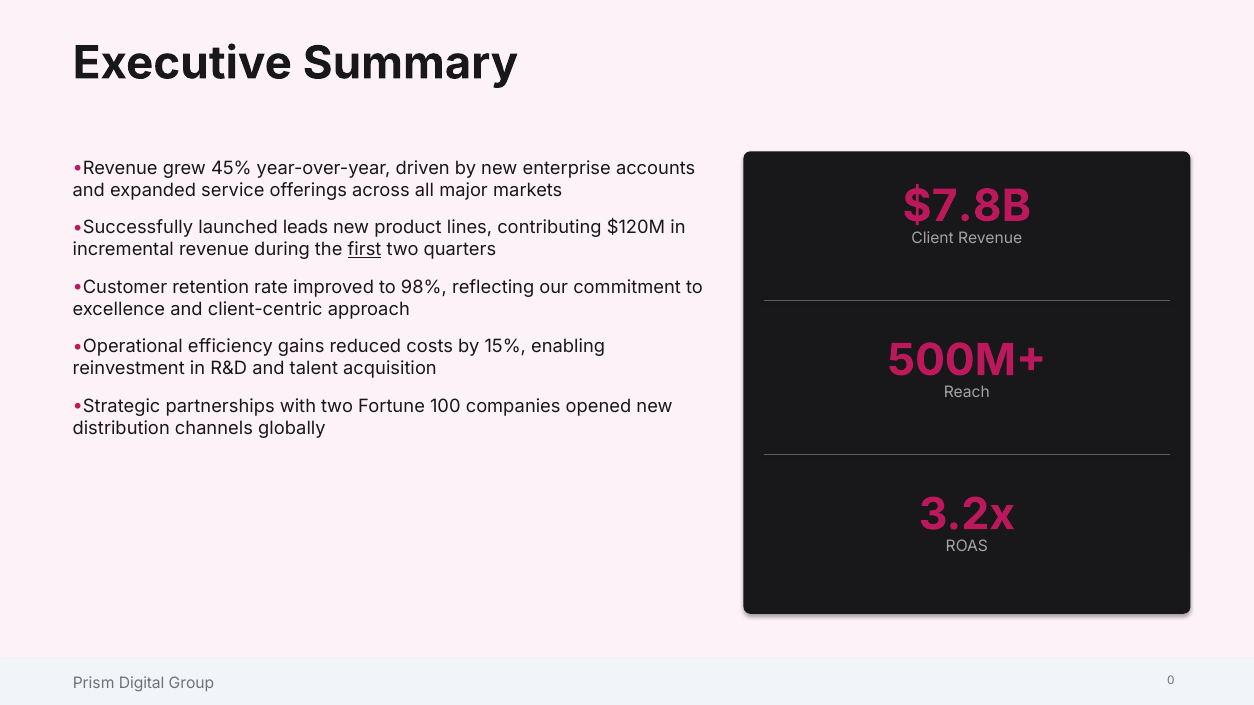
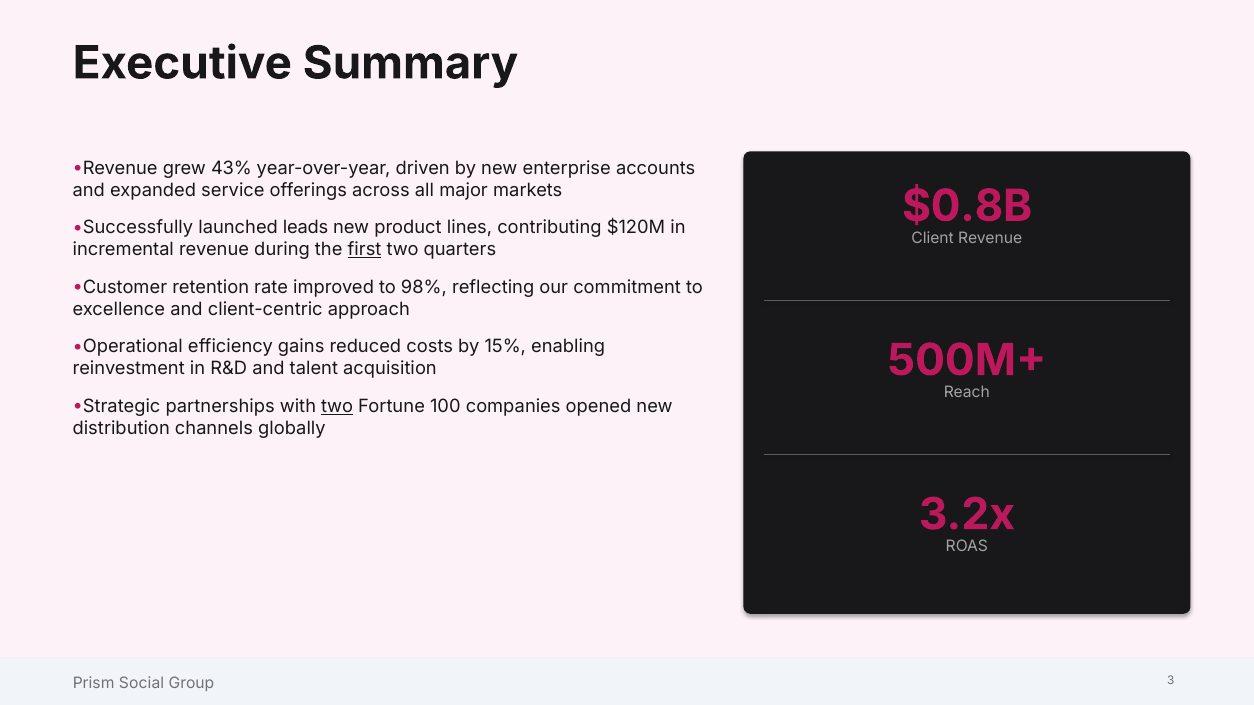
45%: 45% -> 43%
$7.8B: $7.8B -> $0.8B
two at (337, 407) underline: none -> present
Digital: Digital -> Social
0: 0 -> 3
